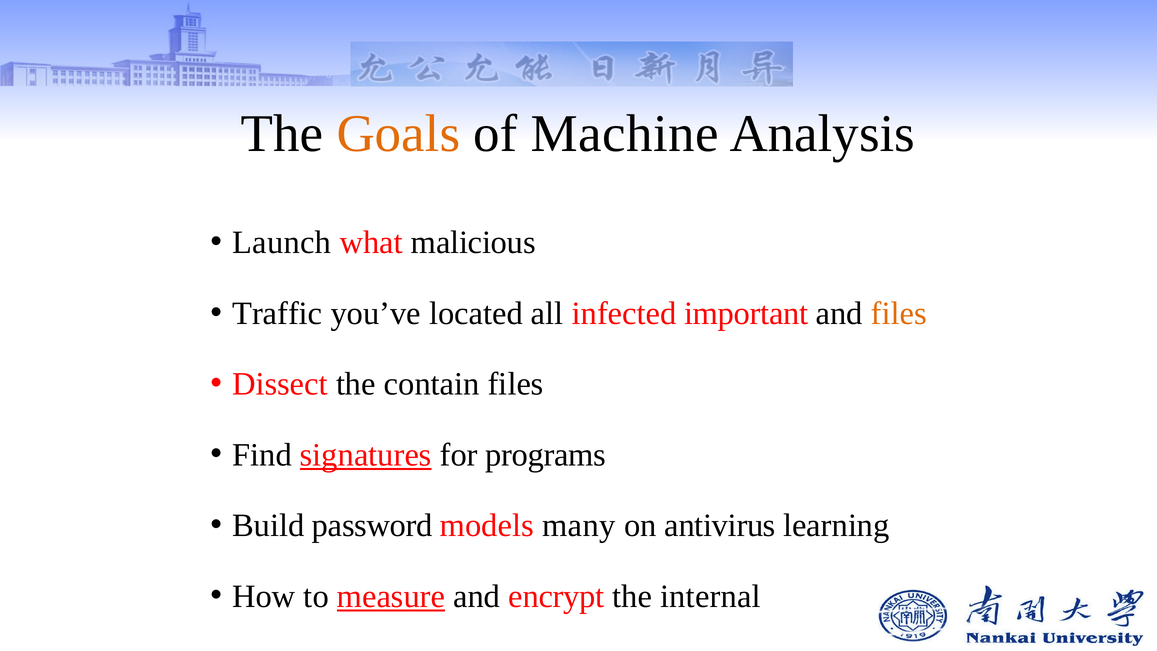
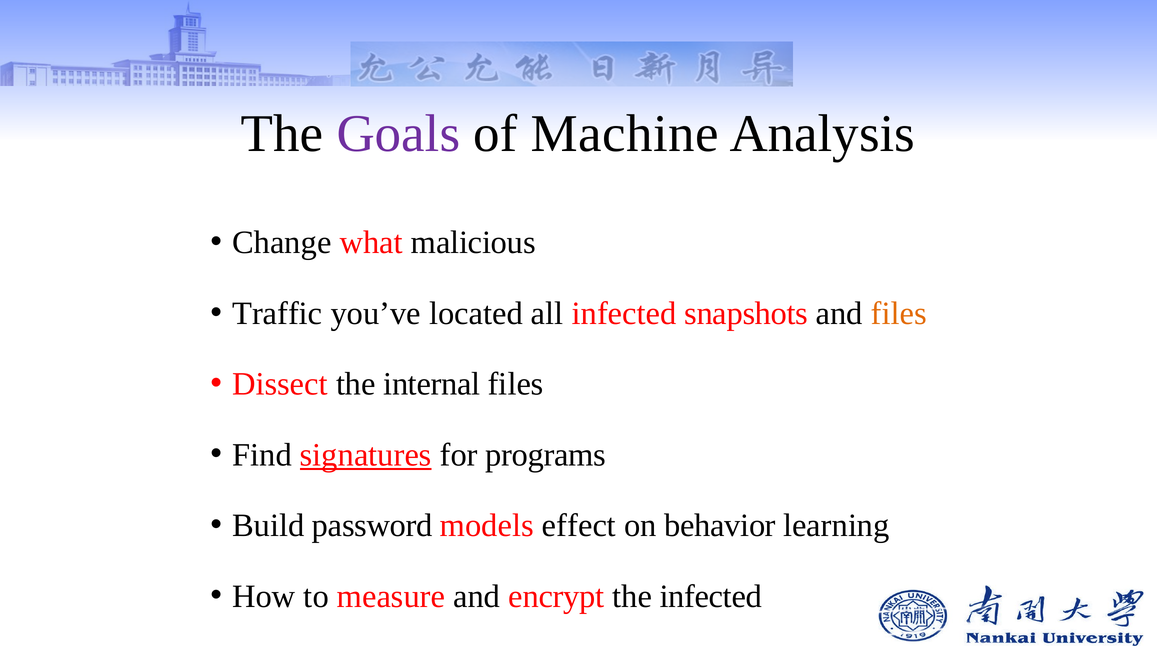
Goals colour: orange -> purple
Launch: Launch -> Change
important: important -> snapshots
contain: contain -> internal
many: many -> effect
antivirus: antivirus -> behavior
measure underline: present -> none
the internal: internal -> infected
